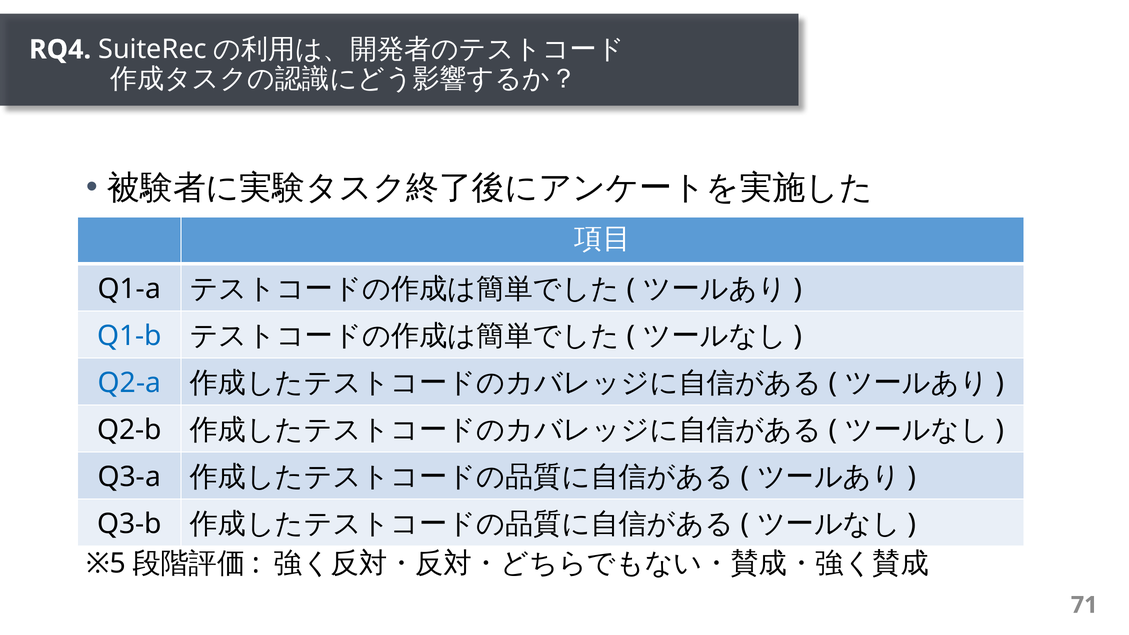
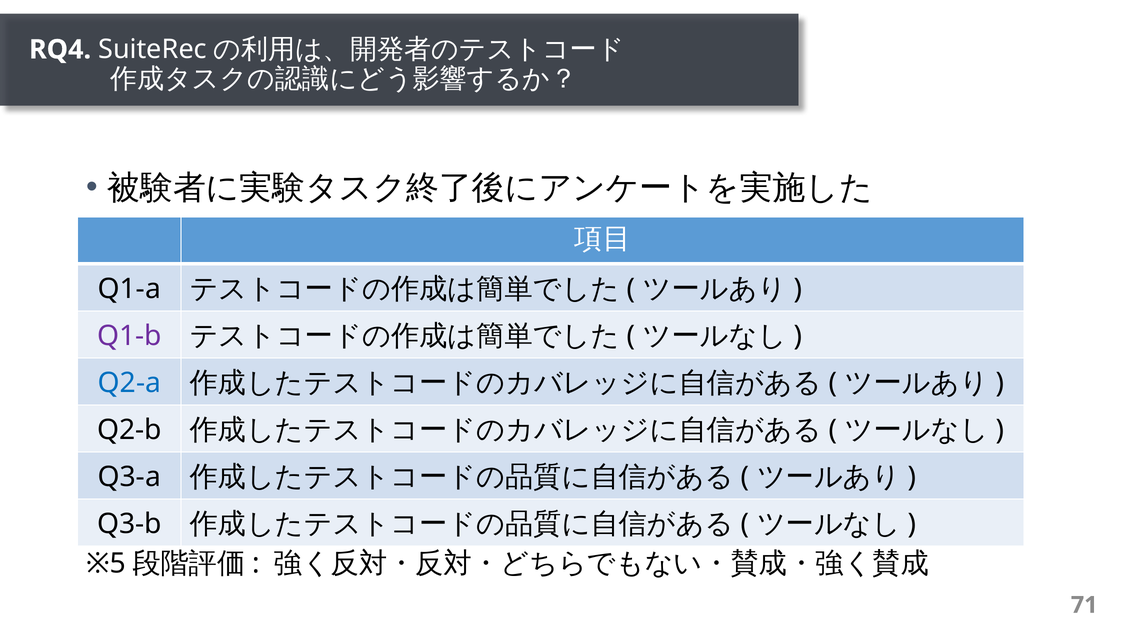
Q1-b colour: blue -> purple
